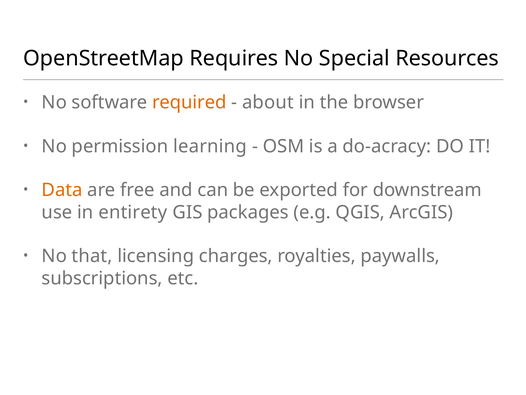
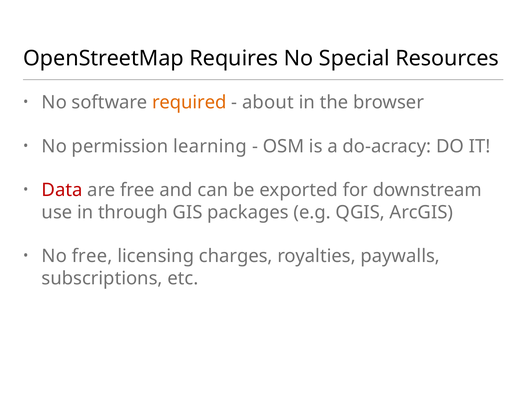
Data colour: orange -> red
entirety: entirety -> through
No that: that -> free
